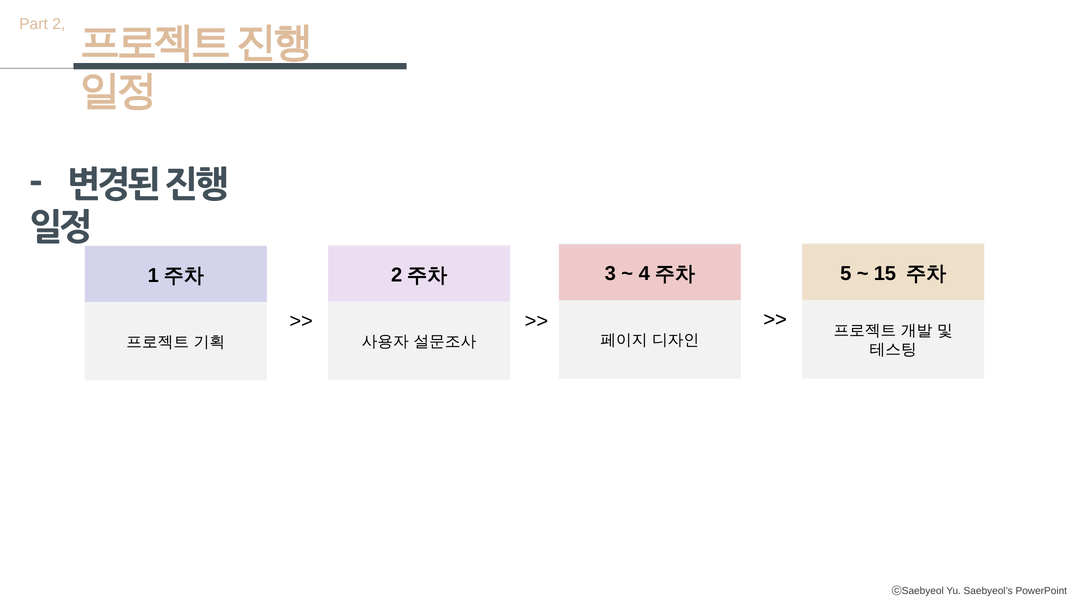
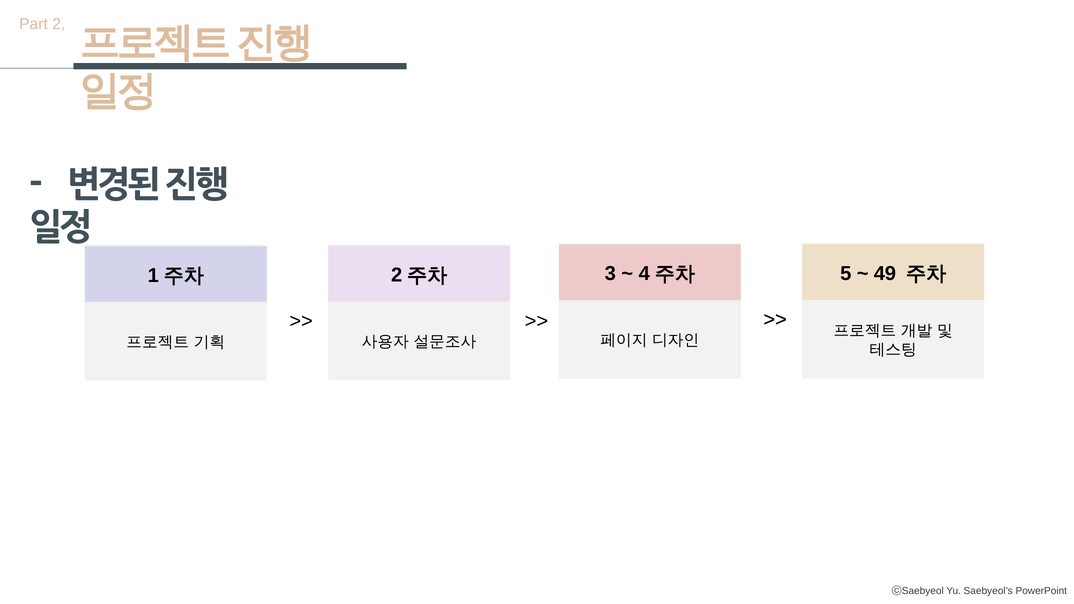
15: 15 -> 49
